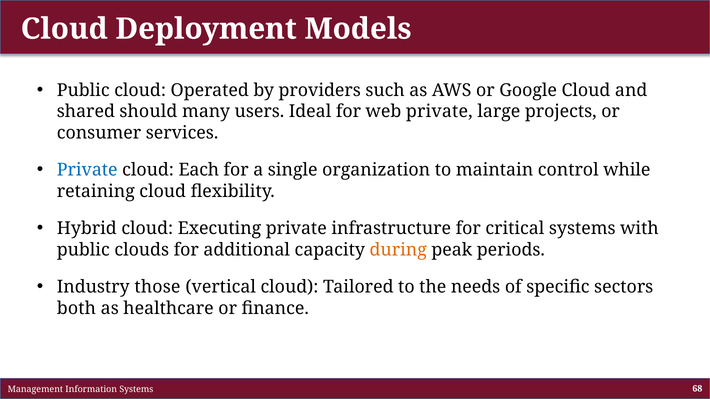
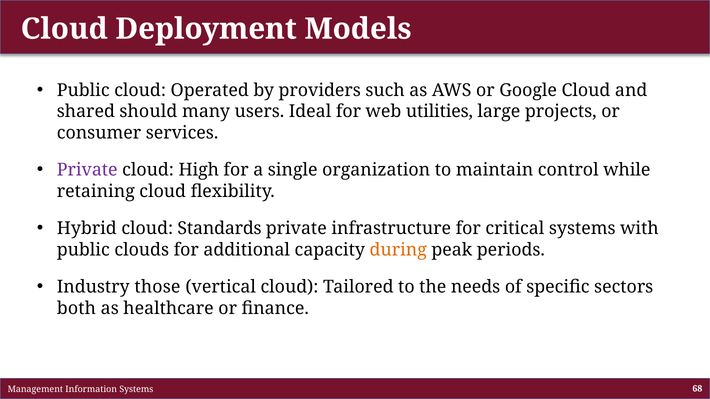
web private: private -> utilities
Private at (87, 170) colour: blue -> purple
Each: Each -> High
Executing: Executing -> Standards
